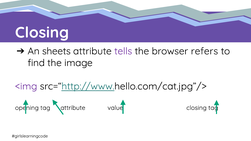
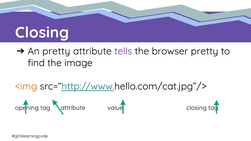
An sheets: sheets -> pretty
browser refers: refers -> pretty
<img colour: purple -> orange
